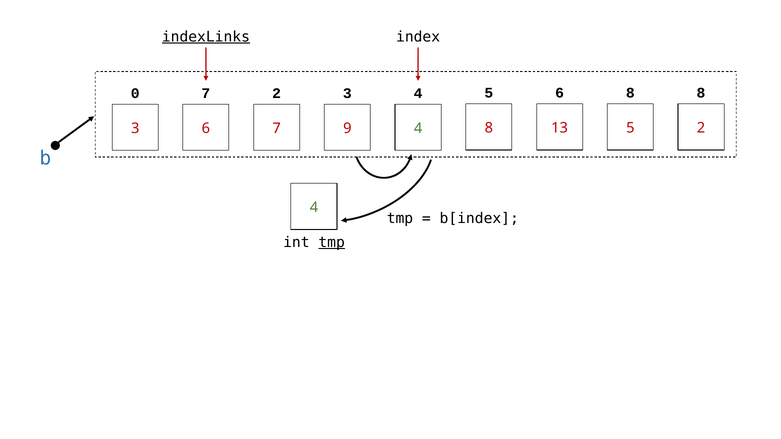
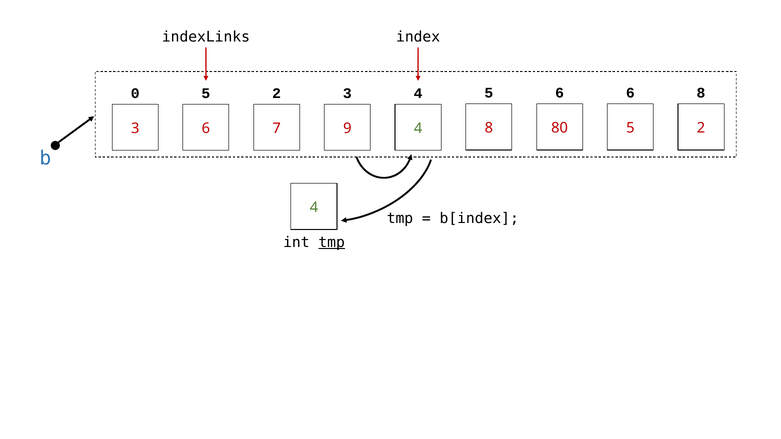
indexLinks underline: present -> none
6 8: 8 -> 6
0 7: 7 -> 5
13: 13 -> 80
